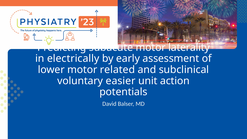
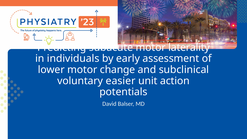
electrically: electrically -> individuals
related: related -> change
